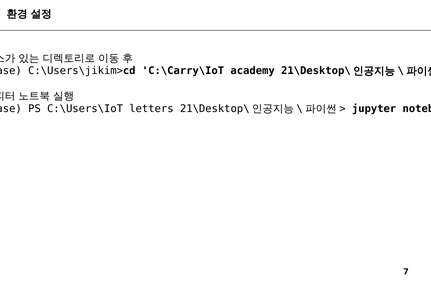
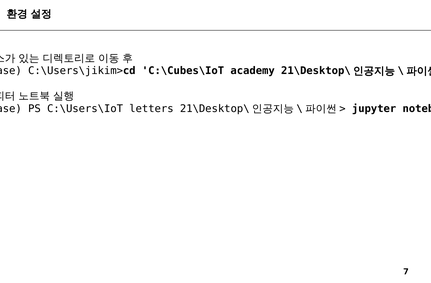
C:\Carry\IoT: C:\Carry\IoT -> C:\Cubes\IoT
